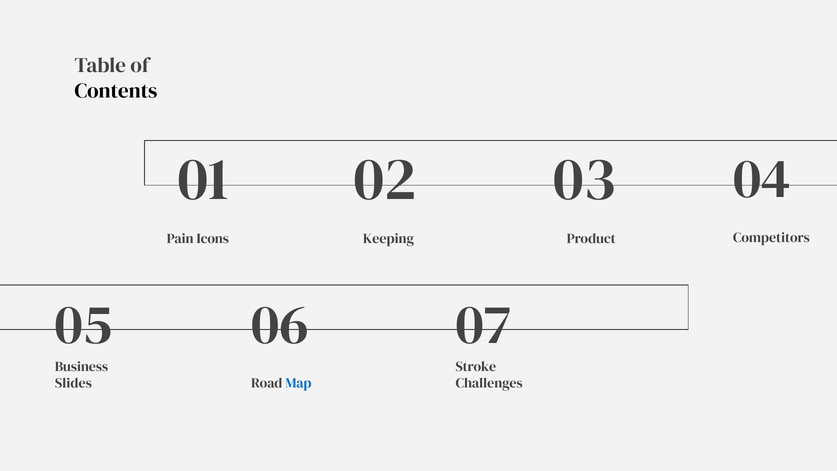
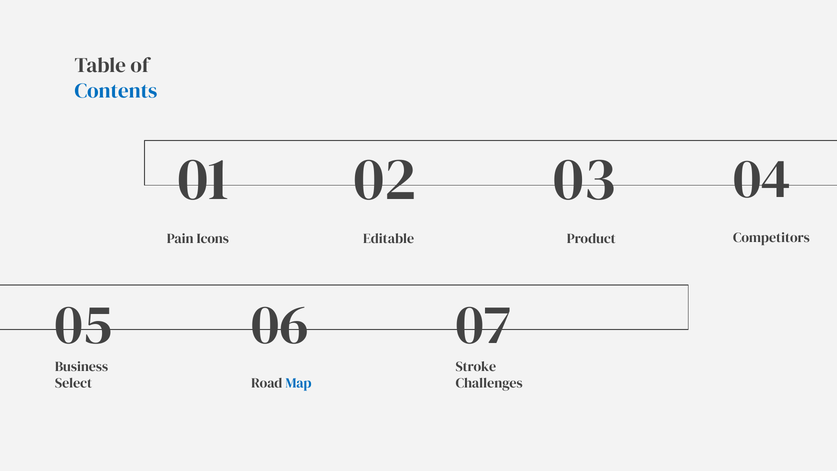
Contents colour: black -> blue
Keeping: Keeping -> Editable
Slides: Slides -> Select
